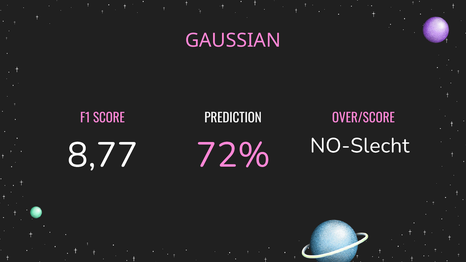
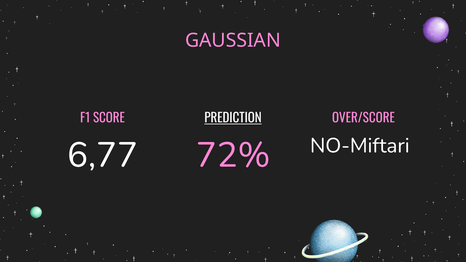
PREDICTION underline: none -> present
8,77: 8,77 -> 6,77
NO-Slecht: NO-Slecht -> NO-Miftari
